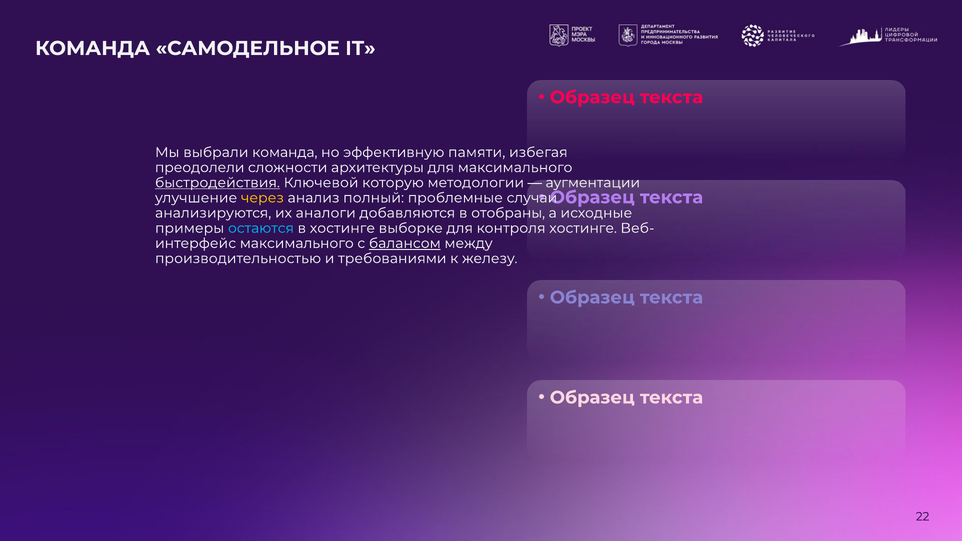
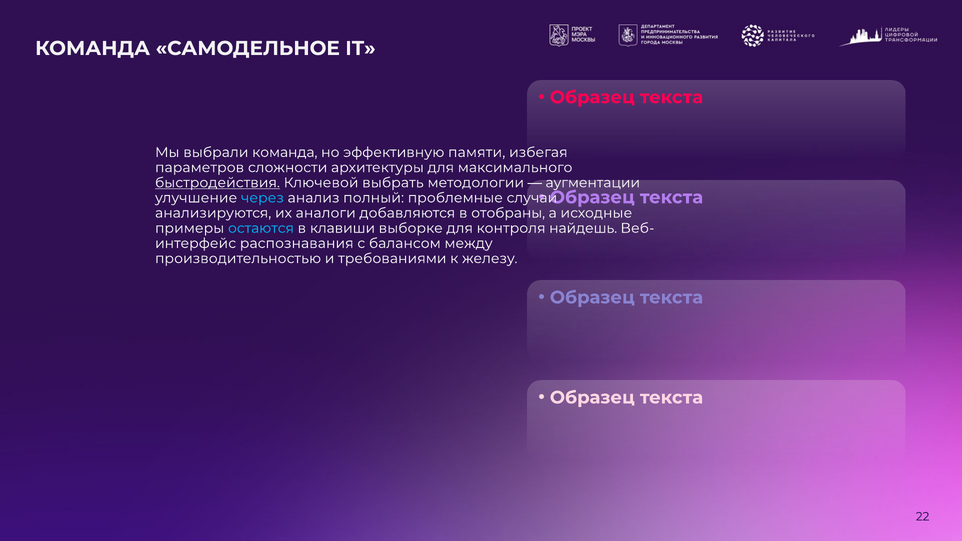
преодолели: преодолели -> параметров
которую: которую -> выбрать
через colour: yellow -> light blue
в хостинге: хостинге -> клавиши
контроля хостинге: хостинге -> найдешь
максимального at (297, 243): максимального -> распознавания
балансом underline: present -> none
